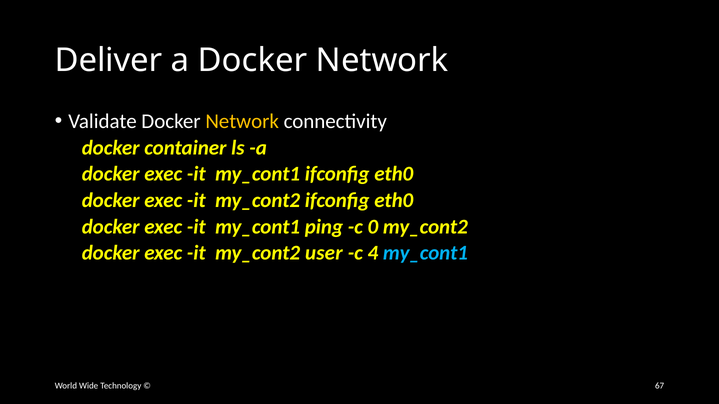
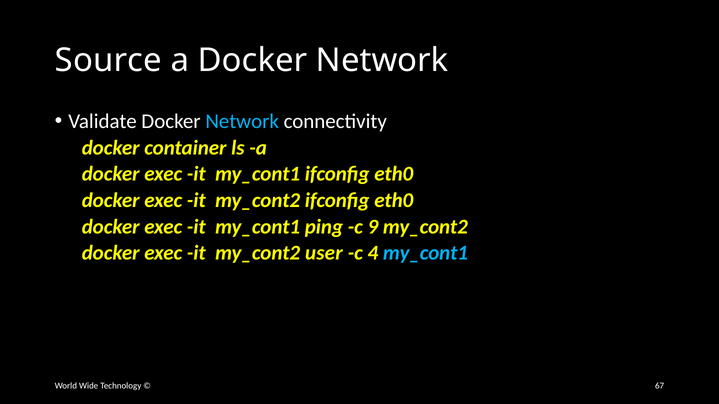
Deliver: Deliver -> Source
Network at (242, 122) colour: yellow -> light blue
0: 0 -> 9
